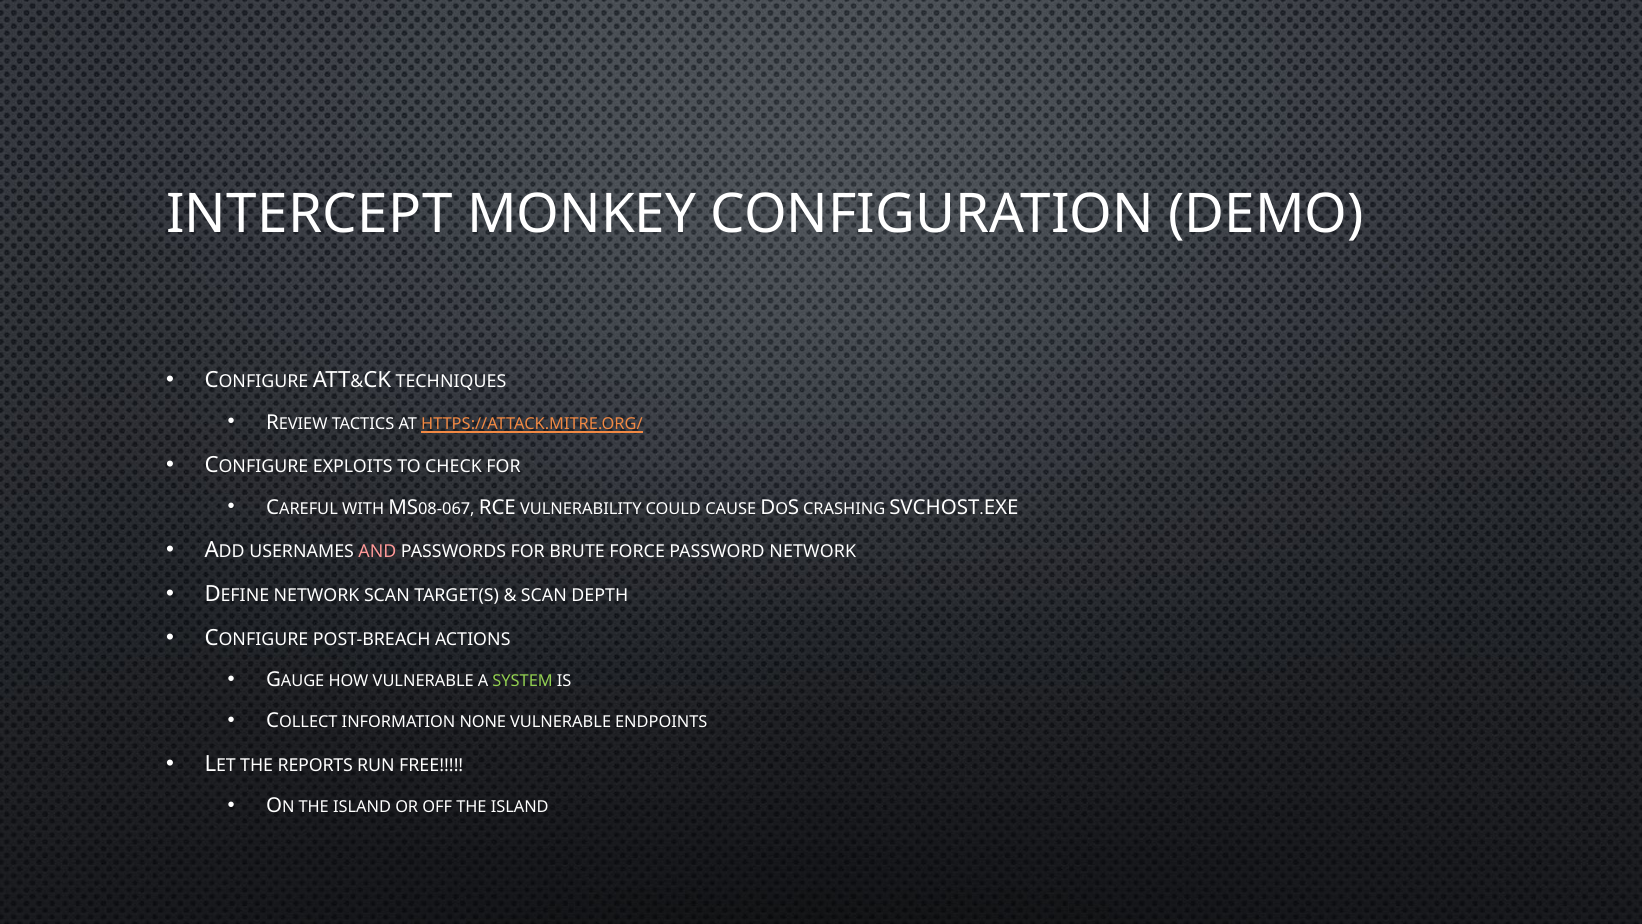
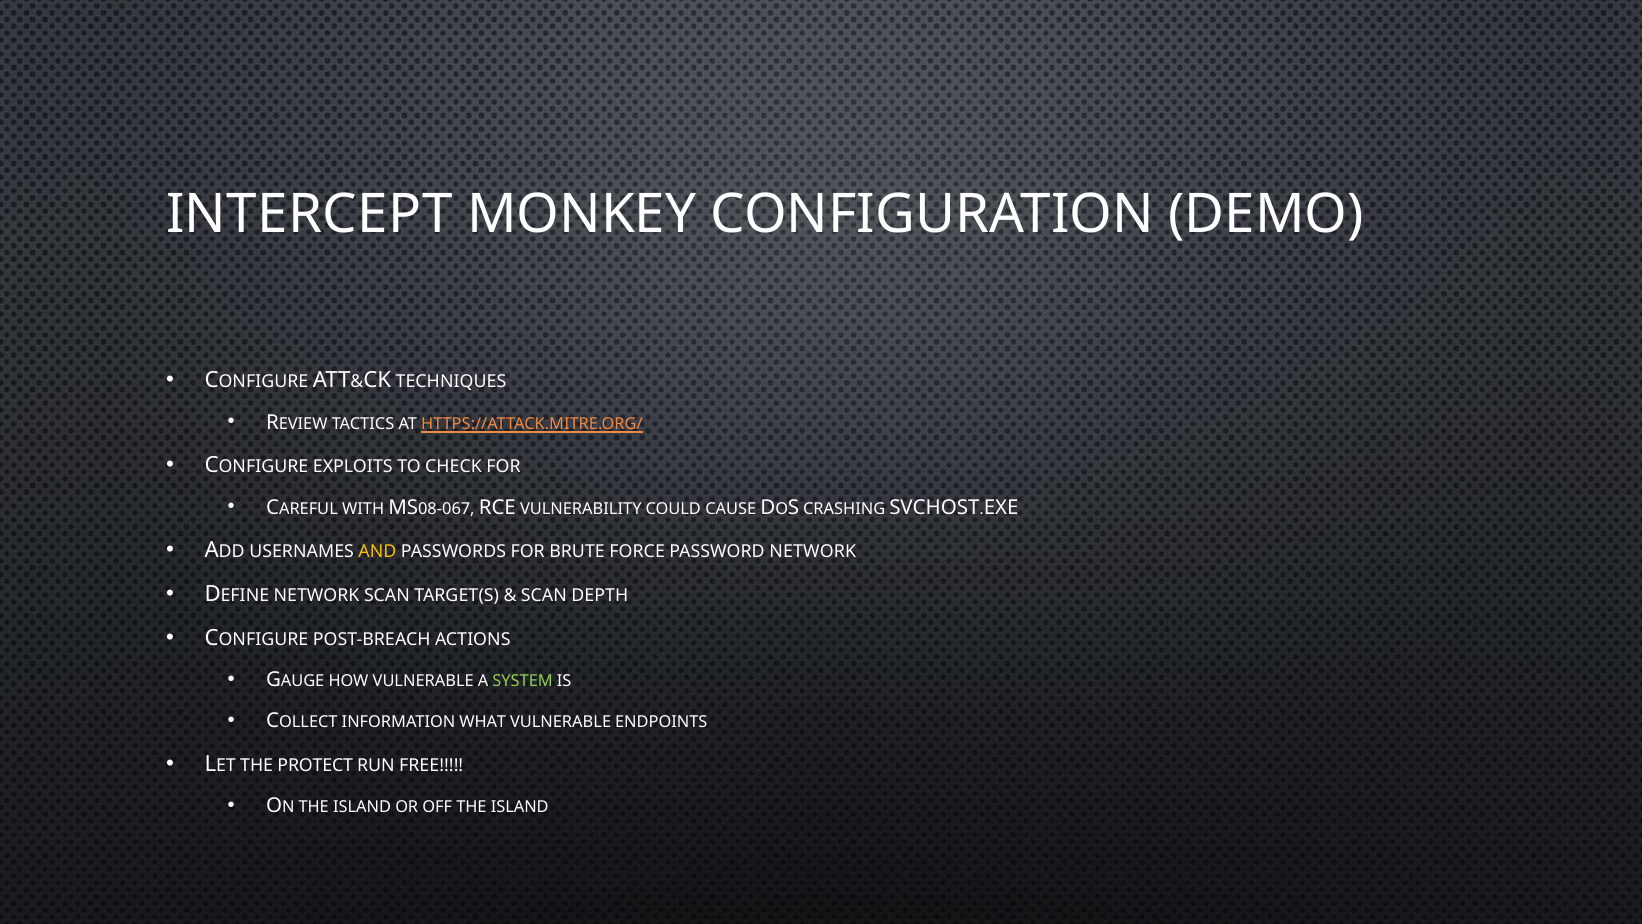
AND colour: pink -> yellow
NONE: NONE -> WHAT
REPORTS: REPORTS -> PROTECT
